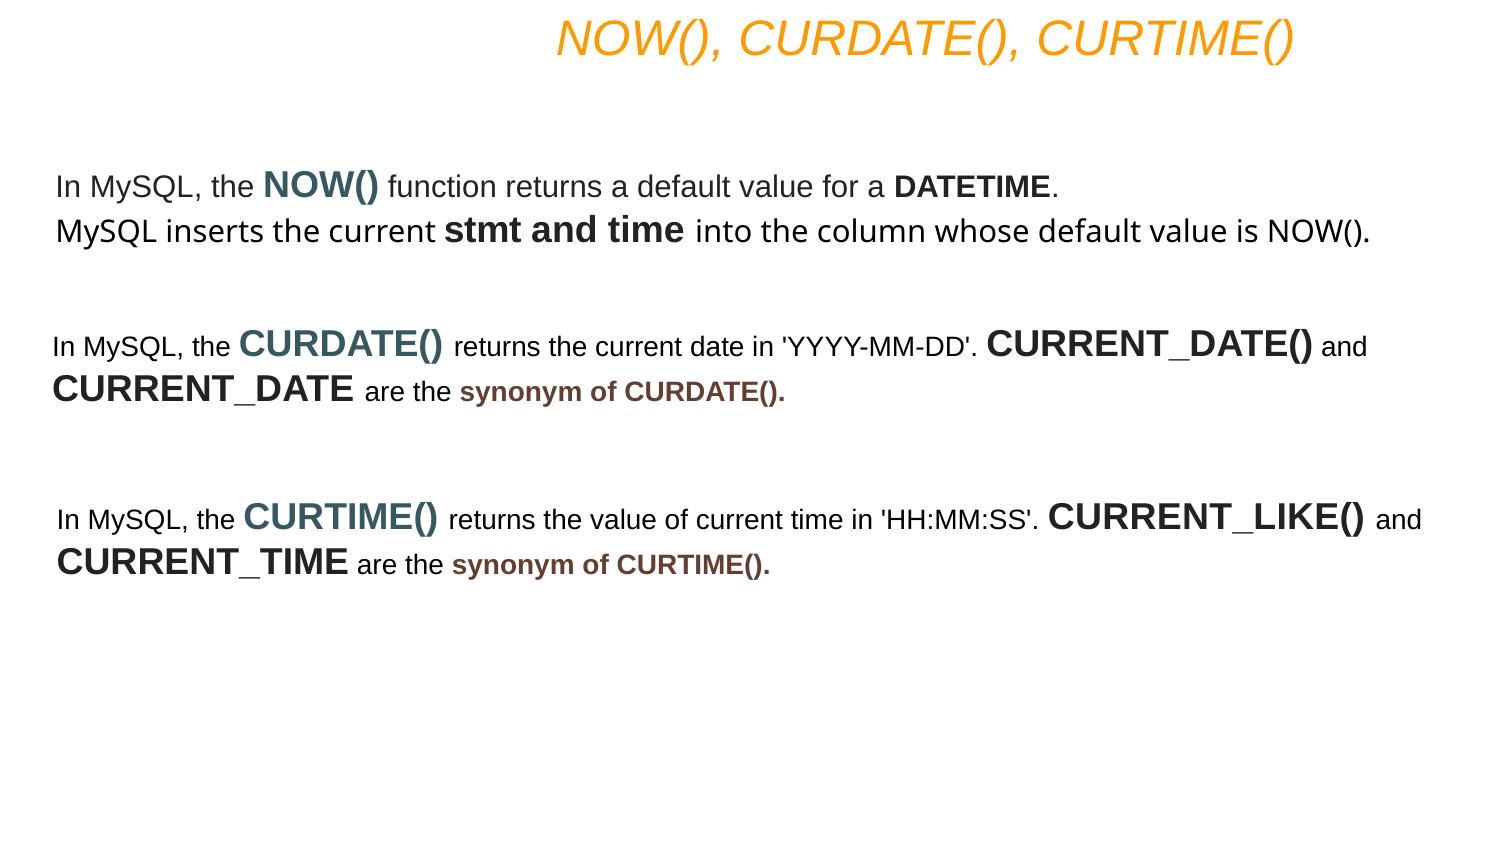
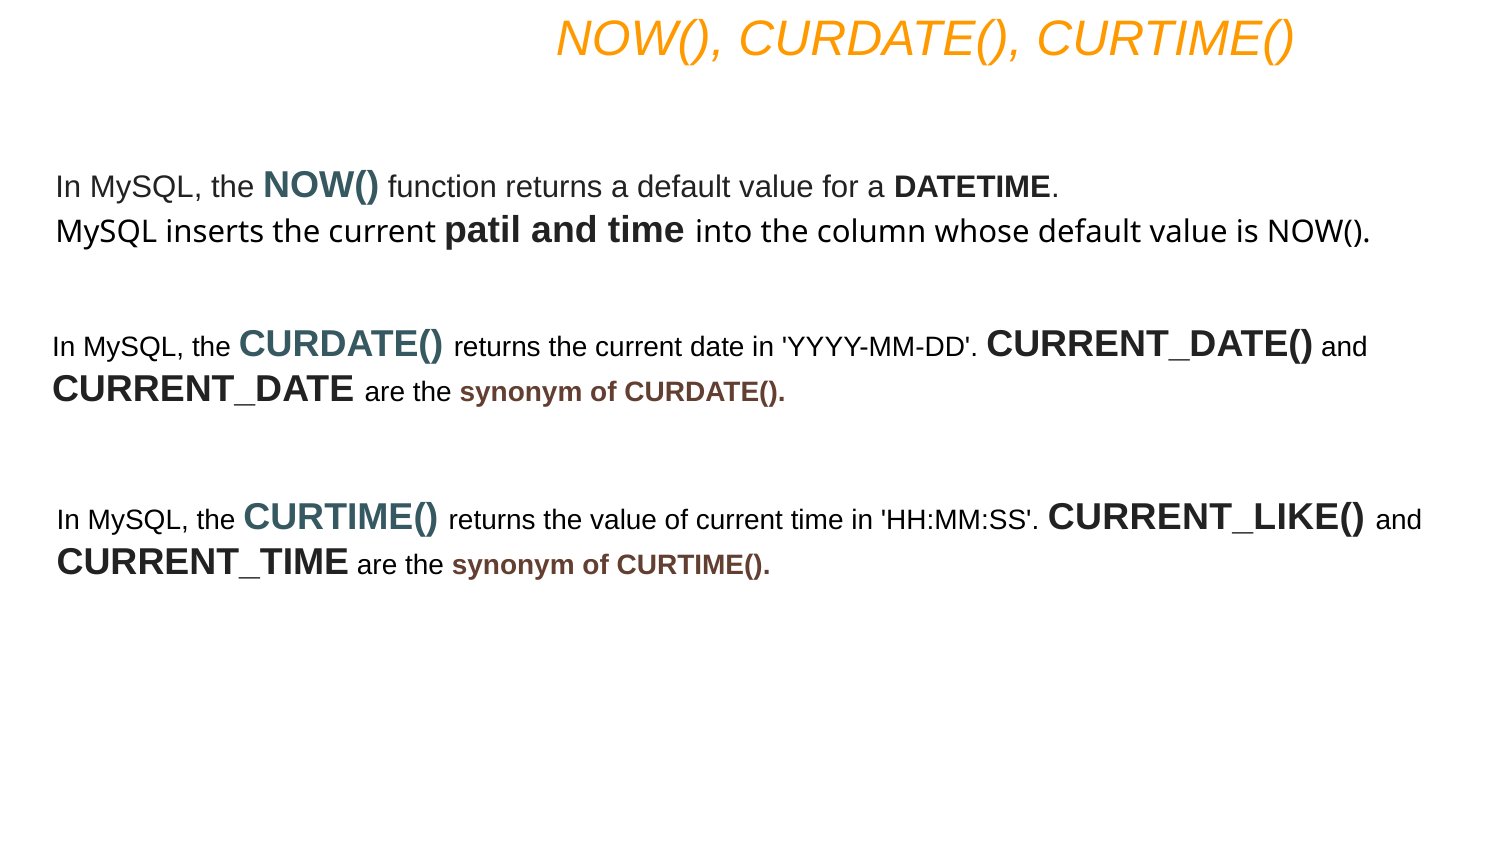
stmt: stmt -> patil
